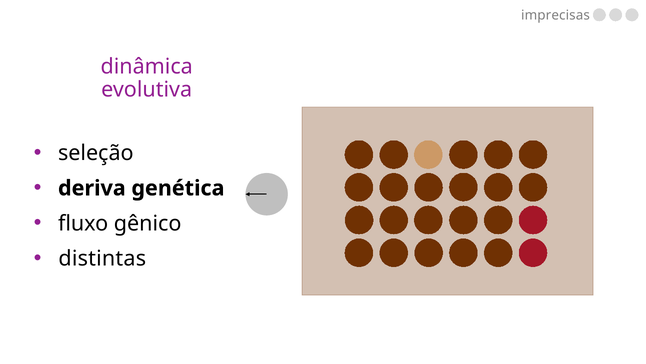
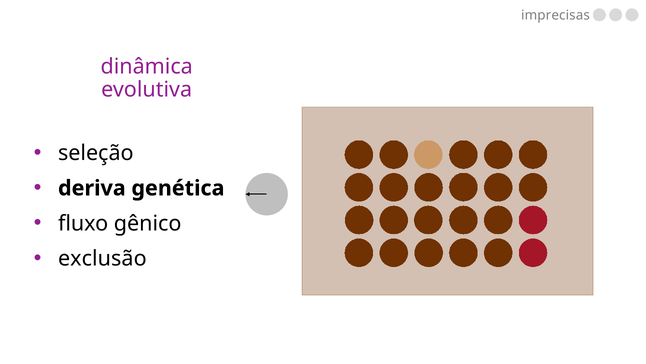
distintas: distintas -> exclusão
